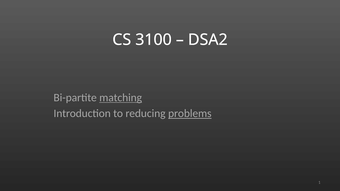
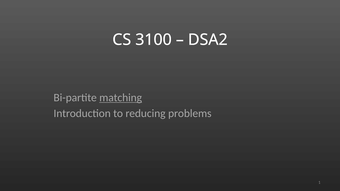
problems underline: present -> none
